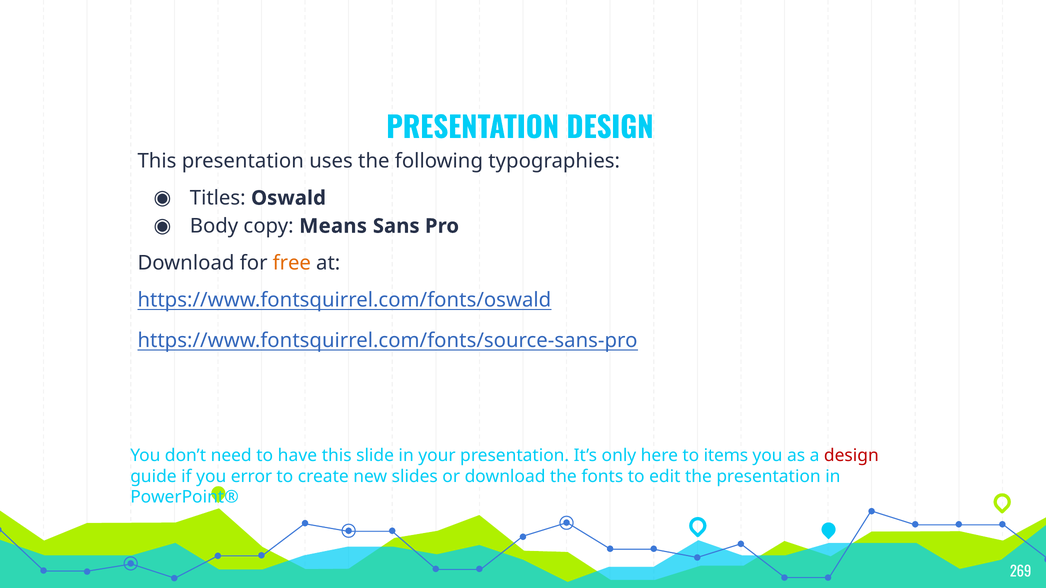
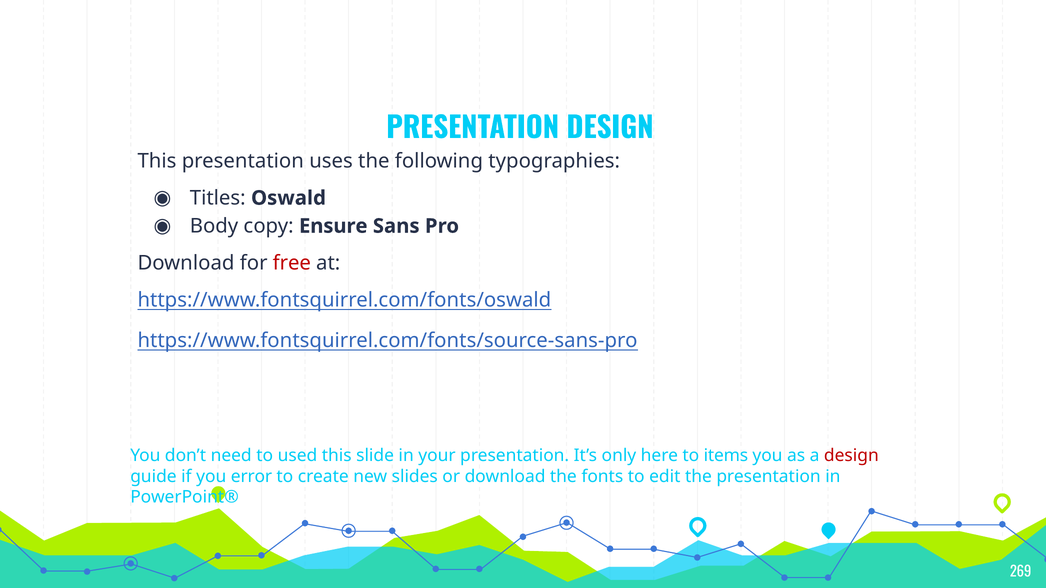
Means: Means -> Ensure
free colour: orange -> red
have: have -> used
